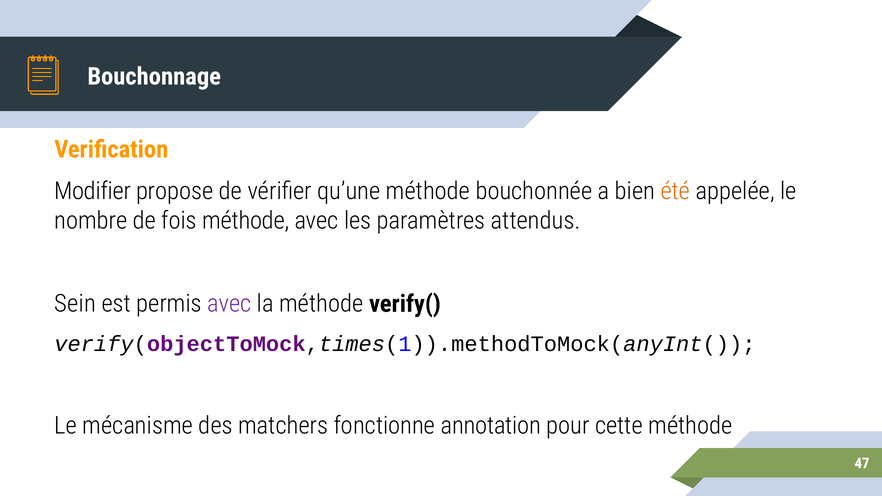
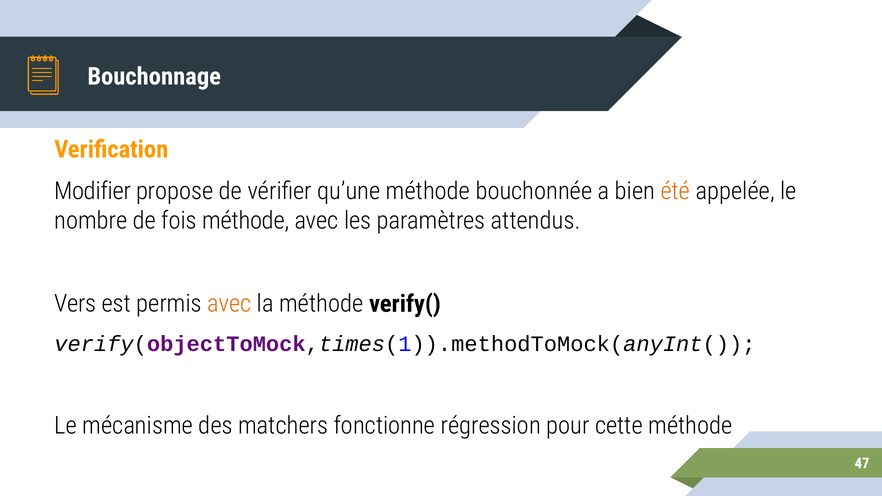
Sein: Sein -> Vers
avec at (229, 304) colour: purple -> orange
annotation: annotation -> régression
